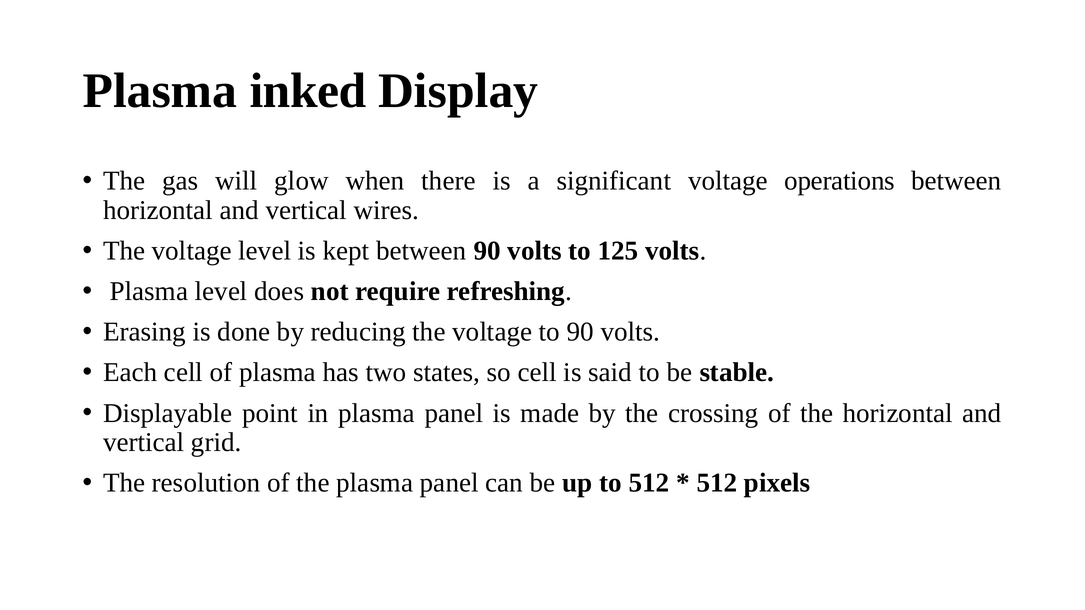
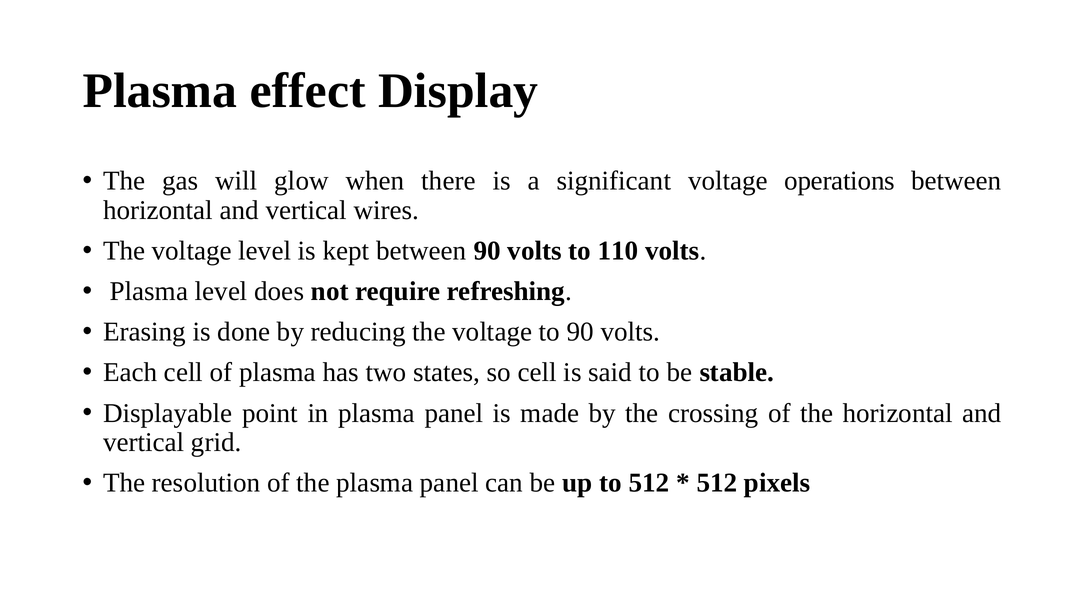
inked: inked -> effect
125: 125 -> 110
